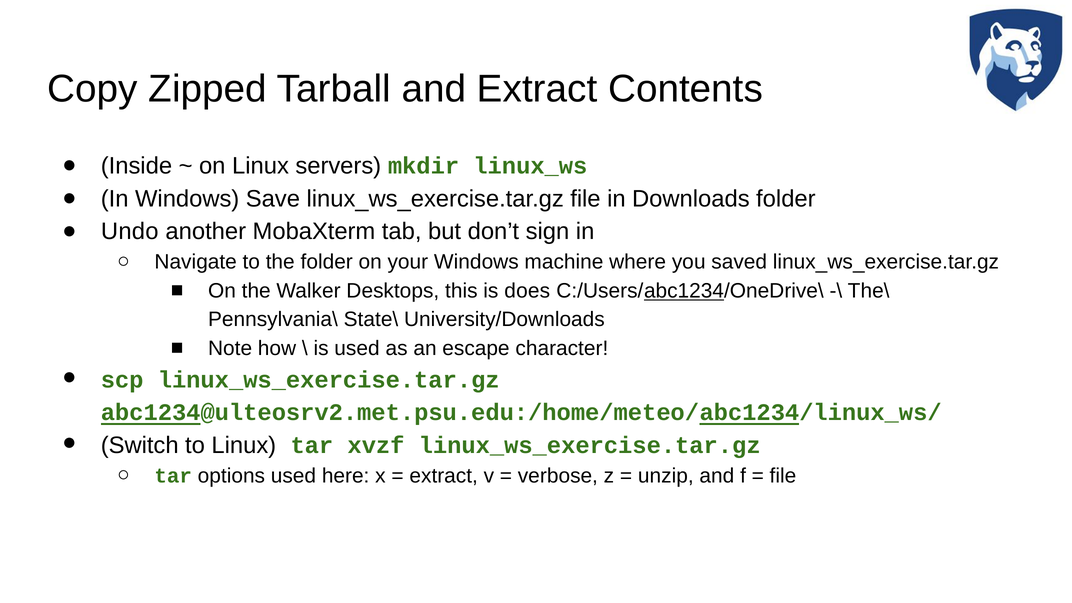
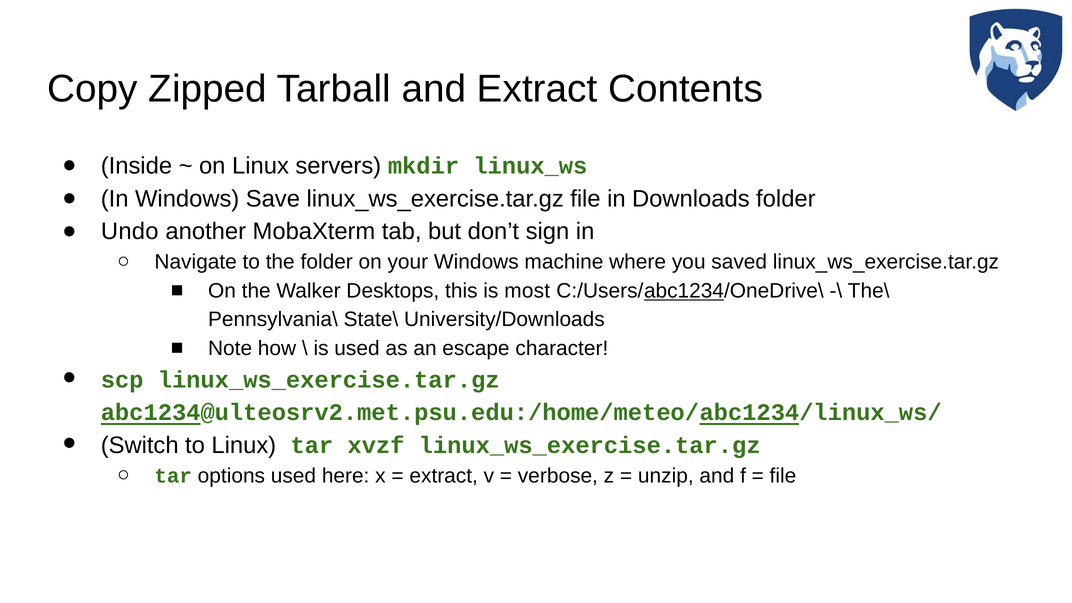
does: does -> most
